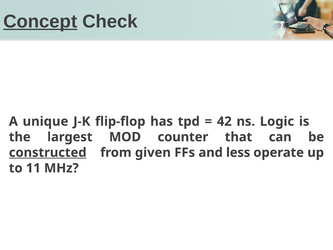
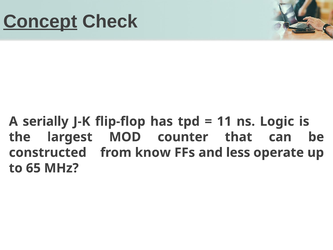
unique: unique -> serially
42: 42 -> 11
constructed underline: present -> none
given: given -> know
11: 11 -> 65
